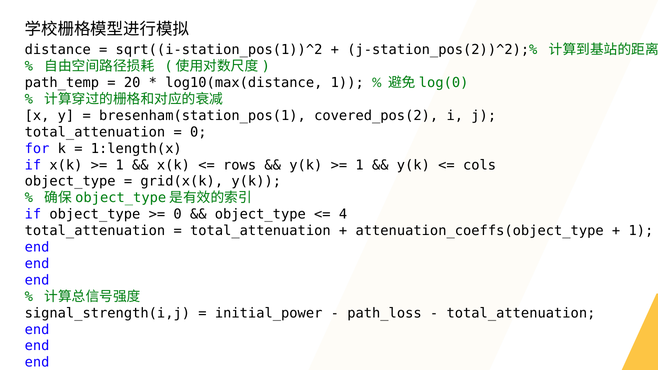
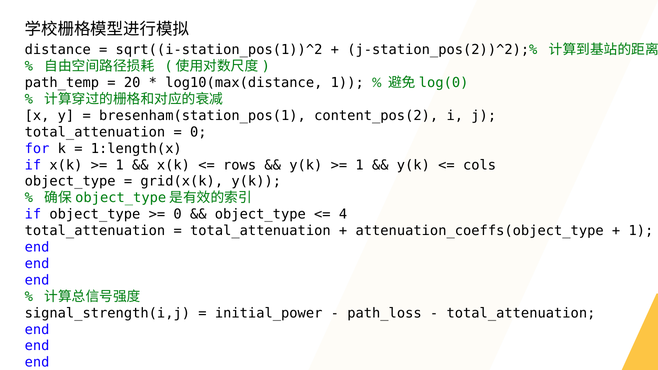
covered_pos(2: covered_pos(2 -> content_pos(2
